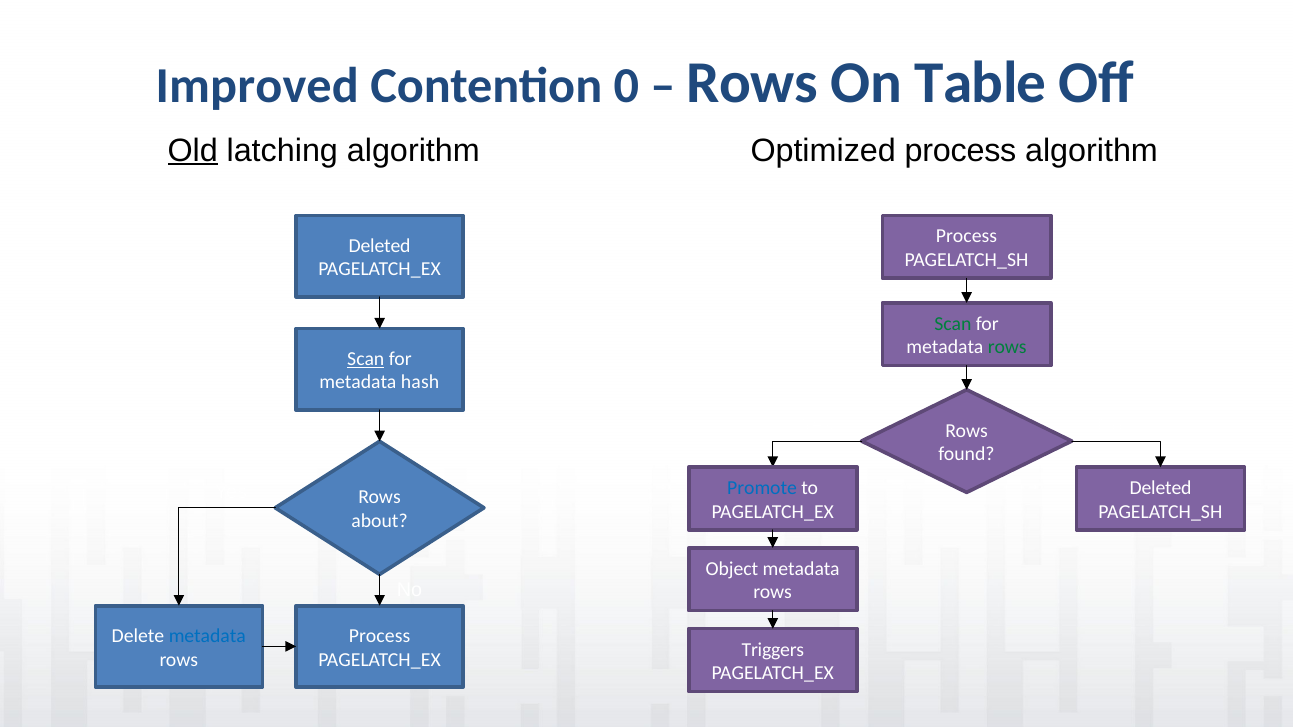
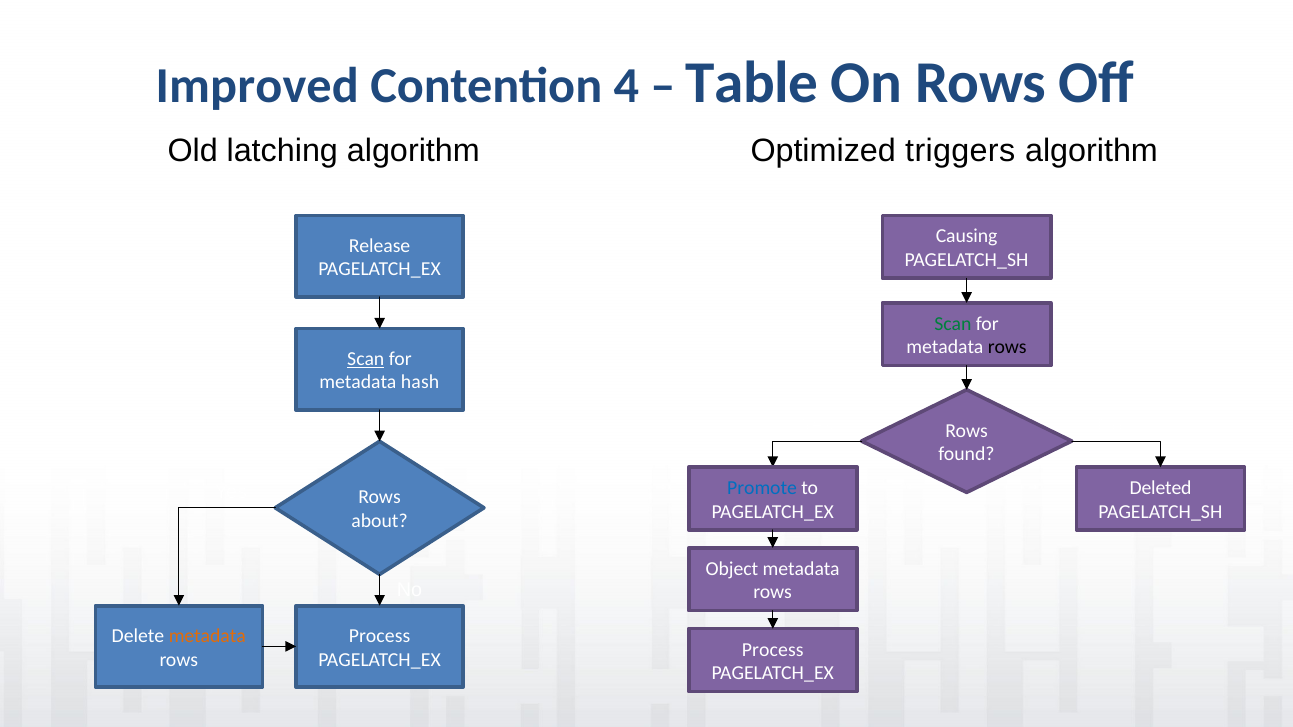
0: 0 -> 4
Rows at (752, 83): Rows -> Table
On Table: Table -> Rows
Old underline: present -> none
Optimized process: process -> triggers
Process at (967, 237): Process -> Causing
Deleted at (380, 246): Deleted -> Release
rows at (1007, 348) colour: green -> black
metadata at (207, 636) colour: blue -> orange
Triggers at (773, 650): Triggers -> Process
